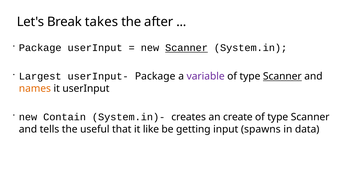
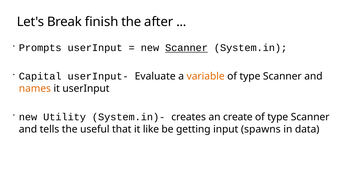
takes: takes -> finish
Package at (40, 48): Package -> Prompts
Largest: Largest -> Capital
userInput- Package: Package -> Evaluate
variable colour: purple -> orange
Scanner at (282, 76) underline: present -> none
Contain: Contain -> Utility
